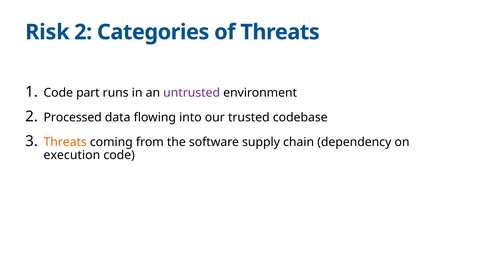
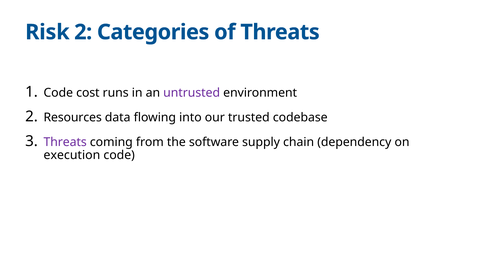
part: part -> cost
Processed: Processed -> Resources
Threats at (65, 142) colour: orange -> purple
